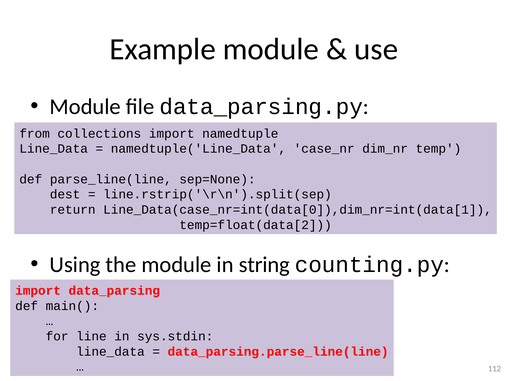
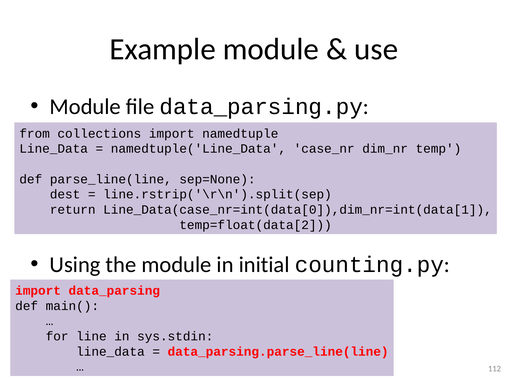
string: string -> initial
